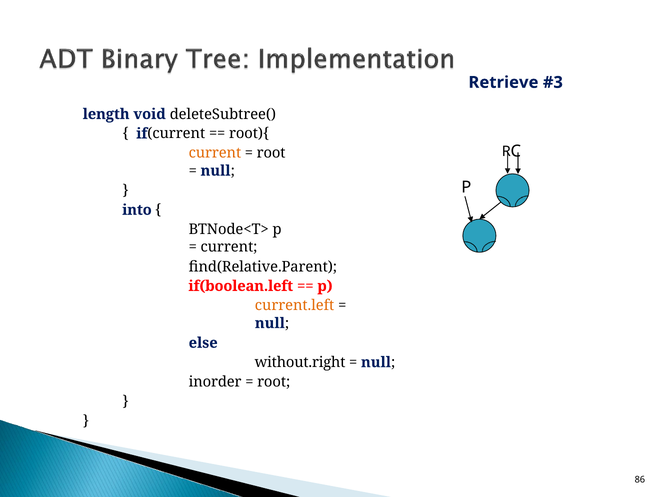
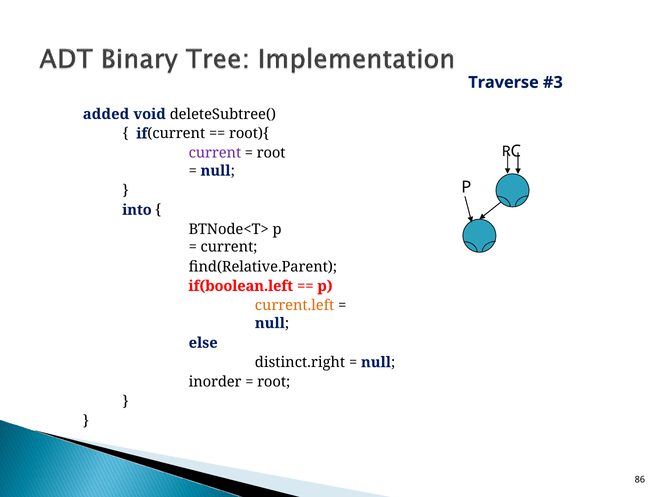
Retrieve: Retrieve -> Traverse
length: length -> added
current at (215, 153) colour: orange -> purple
without.right: without.right -> distinct.right
